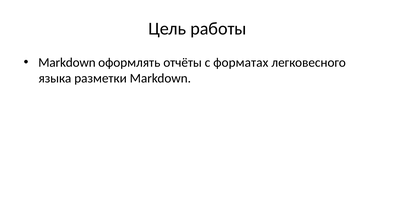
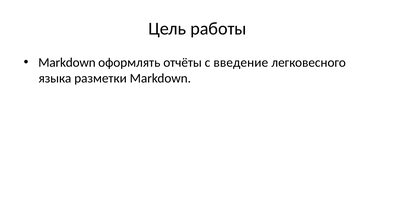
форматах: форматах -> введение
